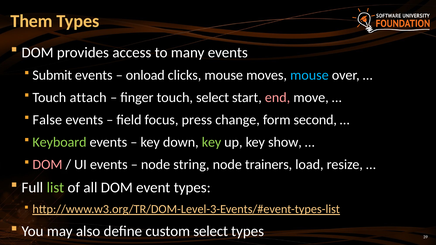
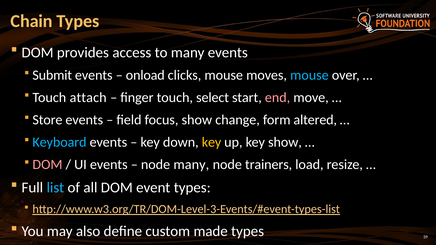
Them: Them -> Chain
False: False -> Store
focus press: press -> show
second: second -> altered
Keyboard colour: light green -> light blue
key at (212, 142) colour: light green -> yellow
node string: string -> many
list colour: light green -> light blue
custom select: select -> made
